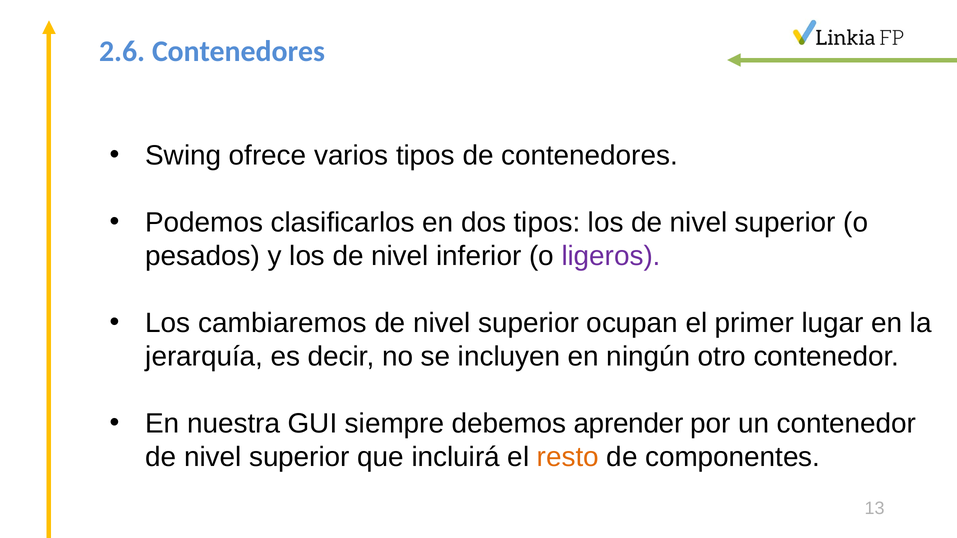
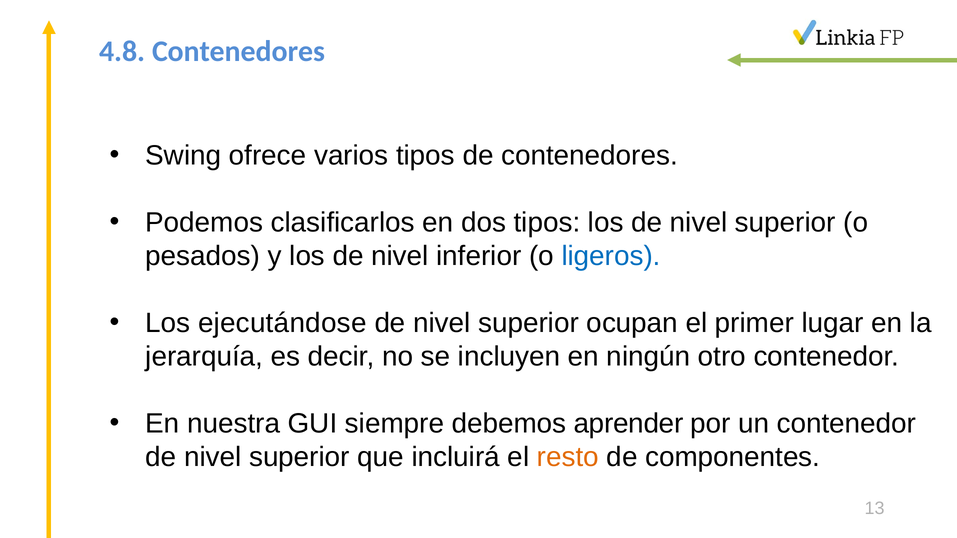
2.6: 2.6 -> 4.8
ligeros colour: purple -> blue
cambiaremos: cambiaremos -> ejecutándose
